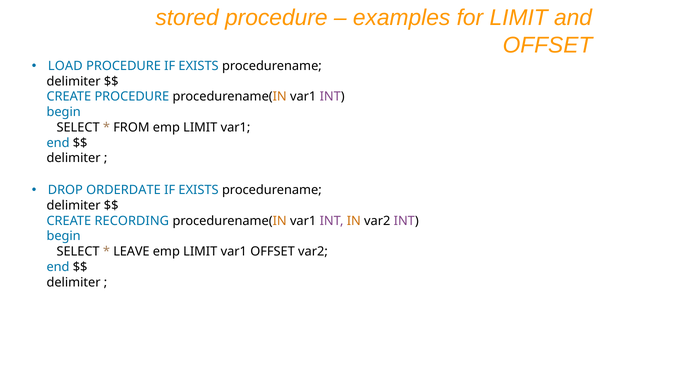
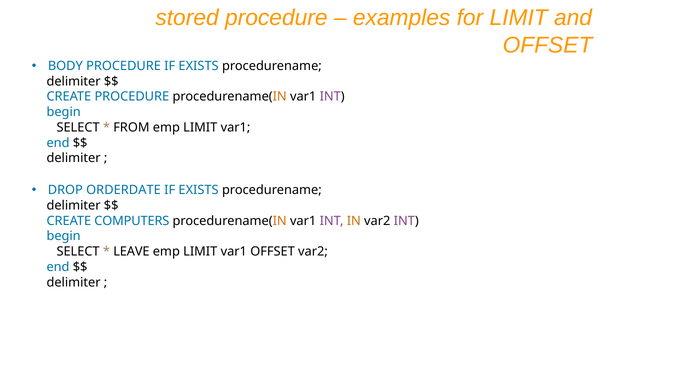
LOAD: LOAD -> BODY
RECORDING: RECORDING -> COMPUTERS
